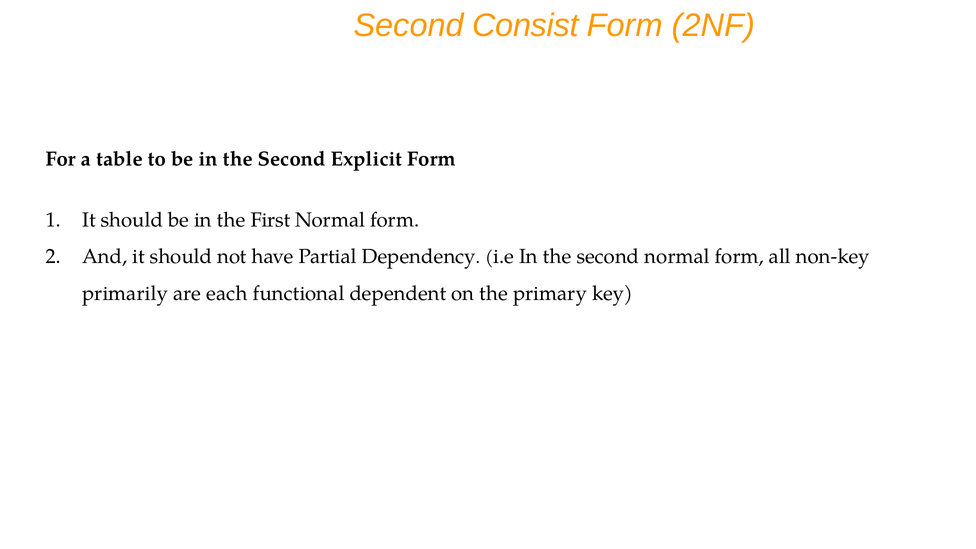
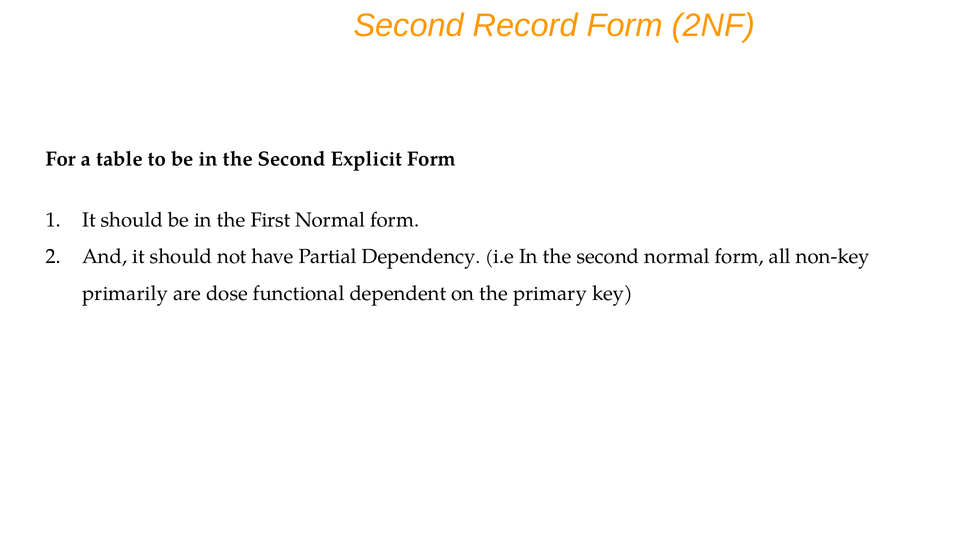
Consist: Consist -> Record
each: each -> dose
